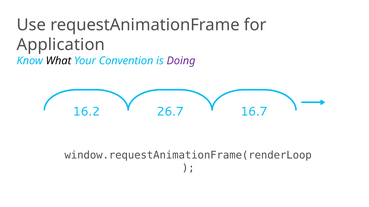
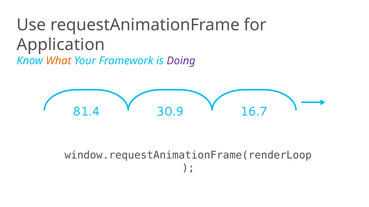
What colour: black -> orange
Convention: Convention -> Framework
16.2: 16.2 -> 81.4
26.7: 26.7 -> 30.9
